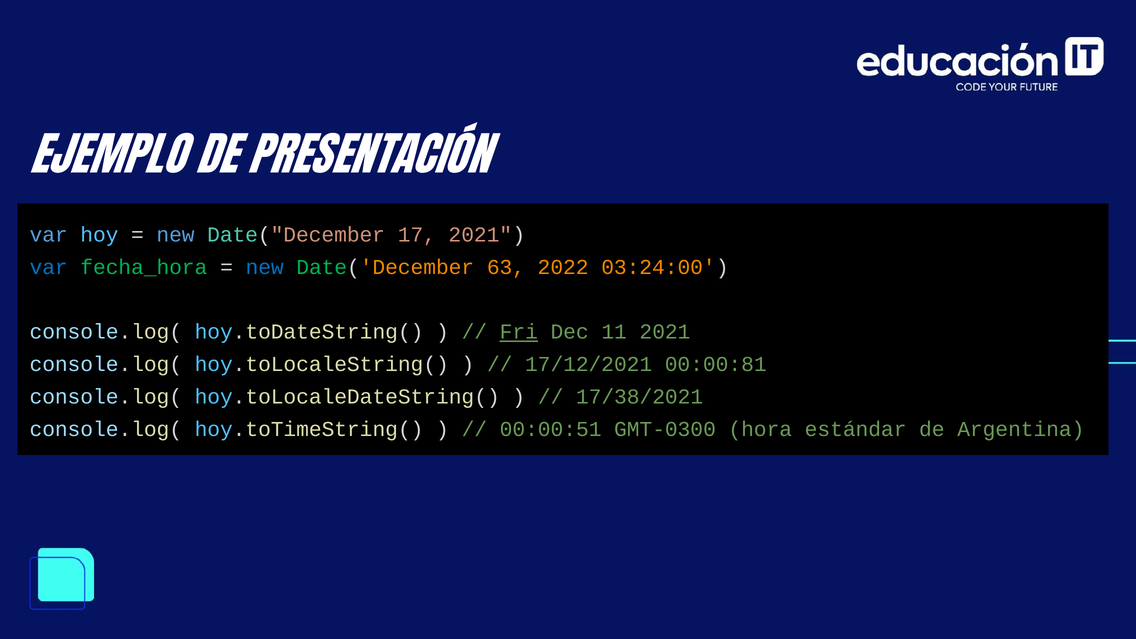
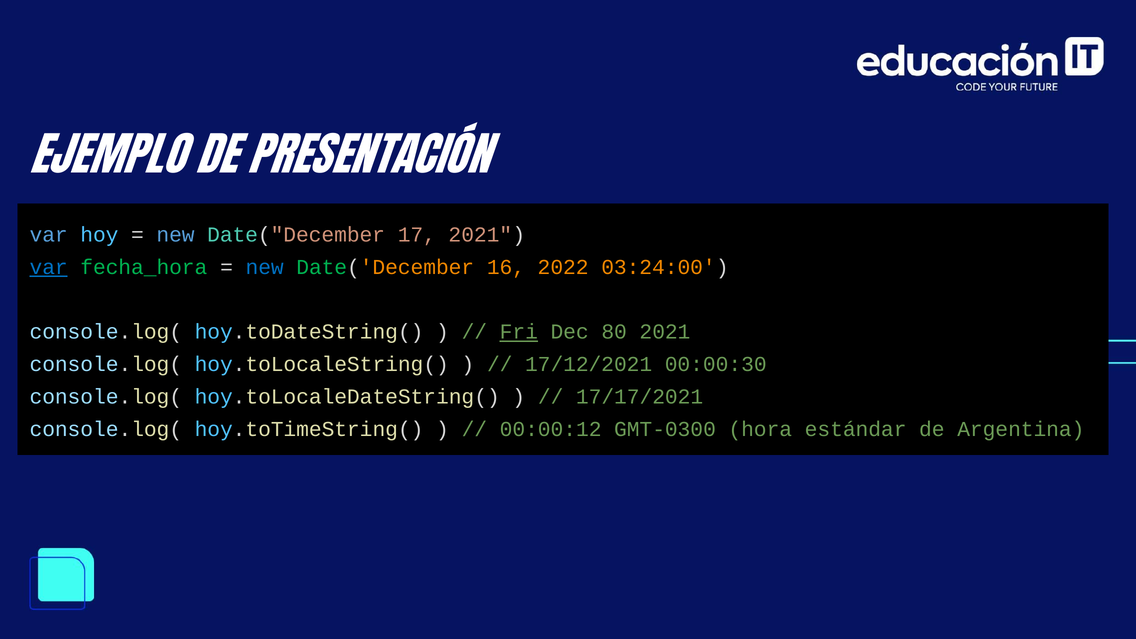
var at (49, 267) underline: none -> present
63: 63 -> 16
11: 11 -> 80
00:00:81: 00:00:81 -> 00:00:30
17/38/2021: 17/38/2021 -> 17/17/2021
00:00:51: 00:00:51 -> 00:00:12
